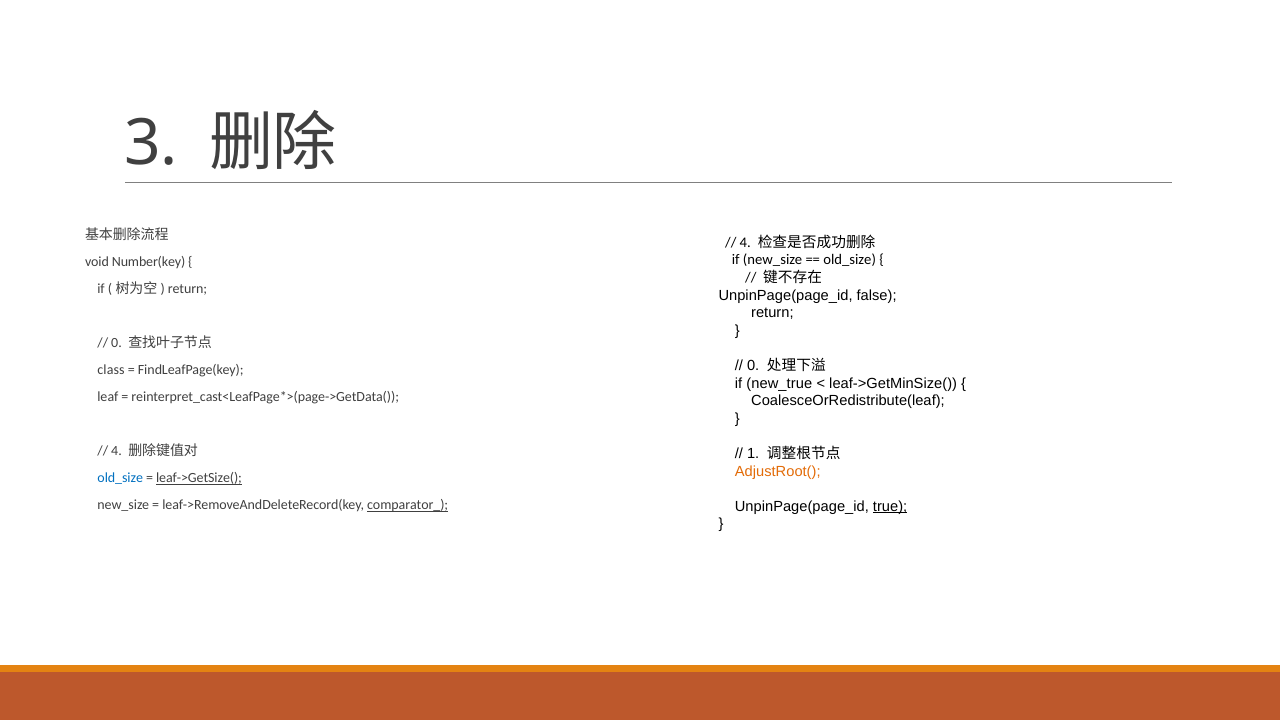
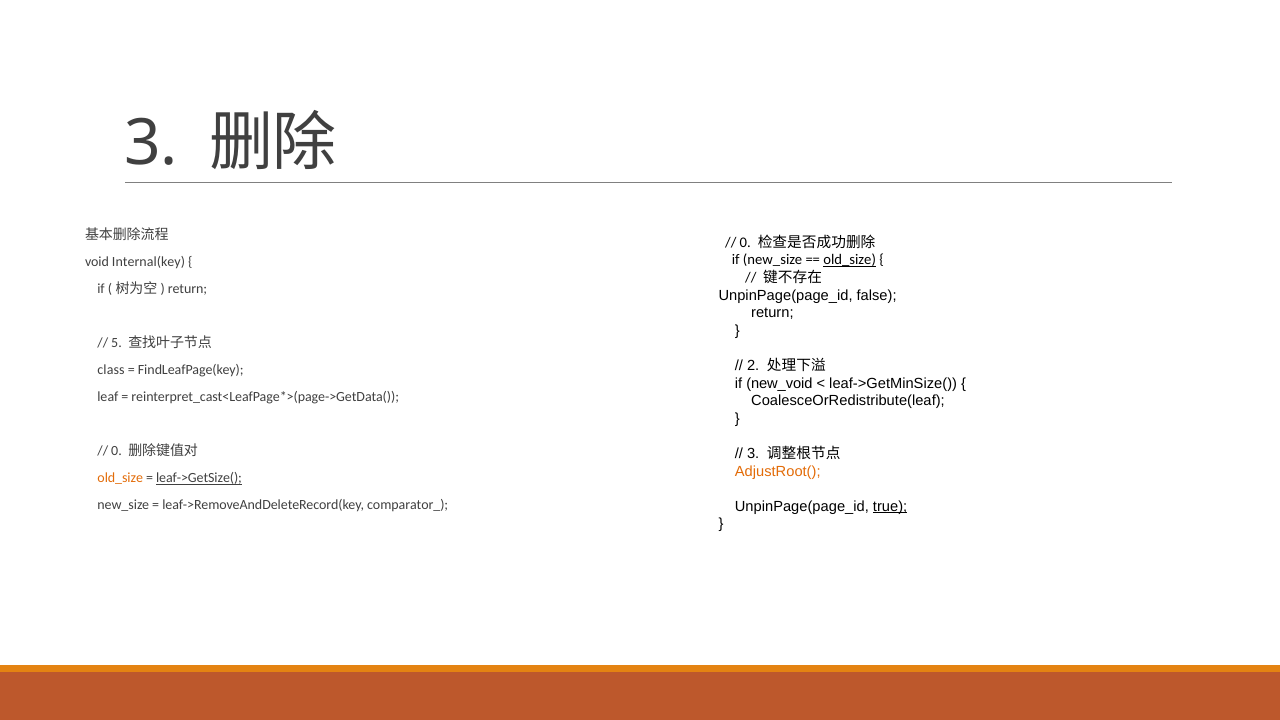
4 at (745, 242): 4 -> 0
old_size at (850, 260) underline: none -> present
Number(key: Number(key -> Internal(key
0 at (116, 343): 0 -> 5
0 at (753, 366): 0 -> 2
new_true: new_true -> new_void
4 at (116, 451): 4 -> 0
1 at (753, 454): 1 -> 3
old_size at (120, 478) colour: blue -> orange
comparator_ underline: present -> none
